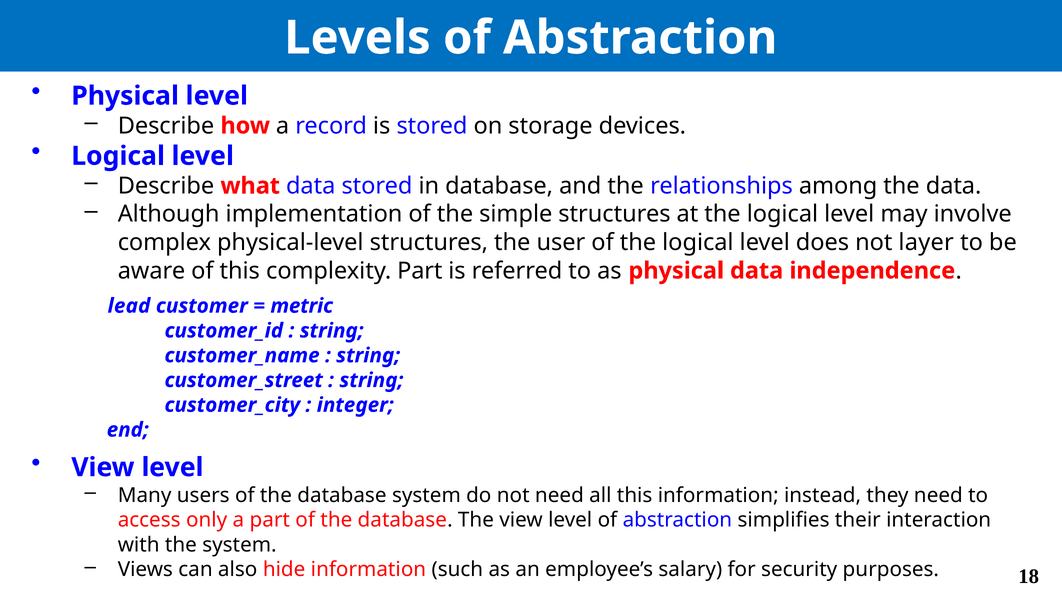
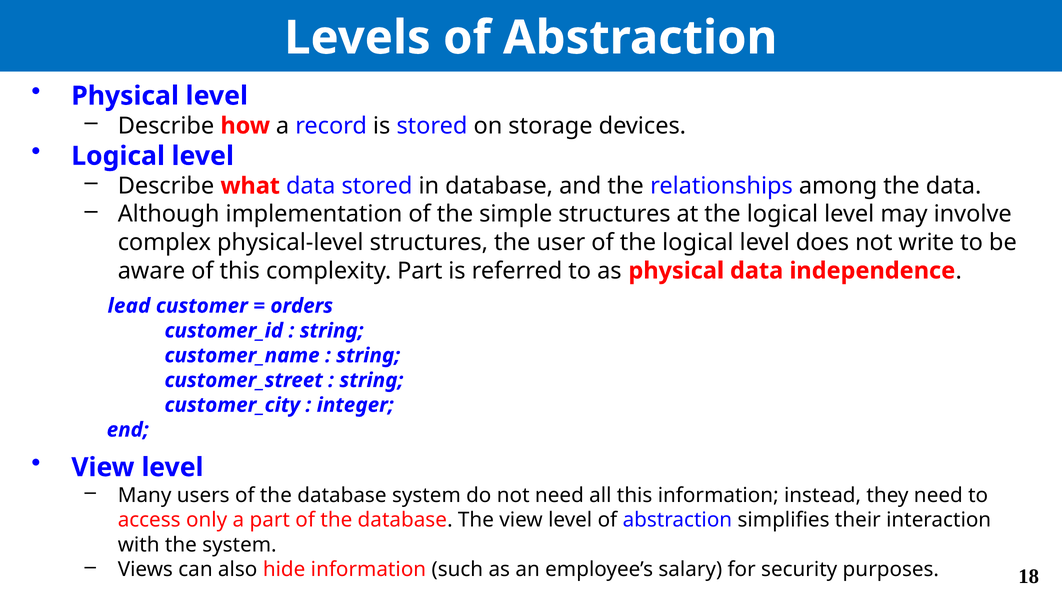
layer: layer -> write
metric: metric -> orders
